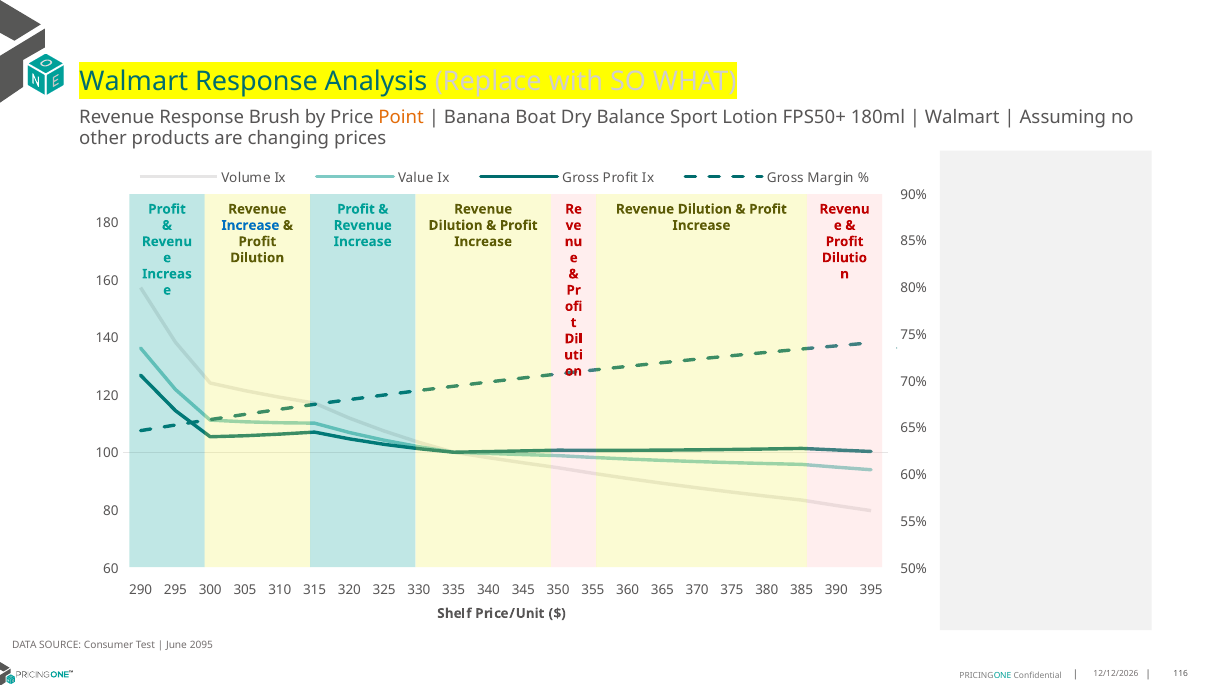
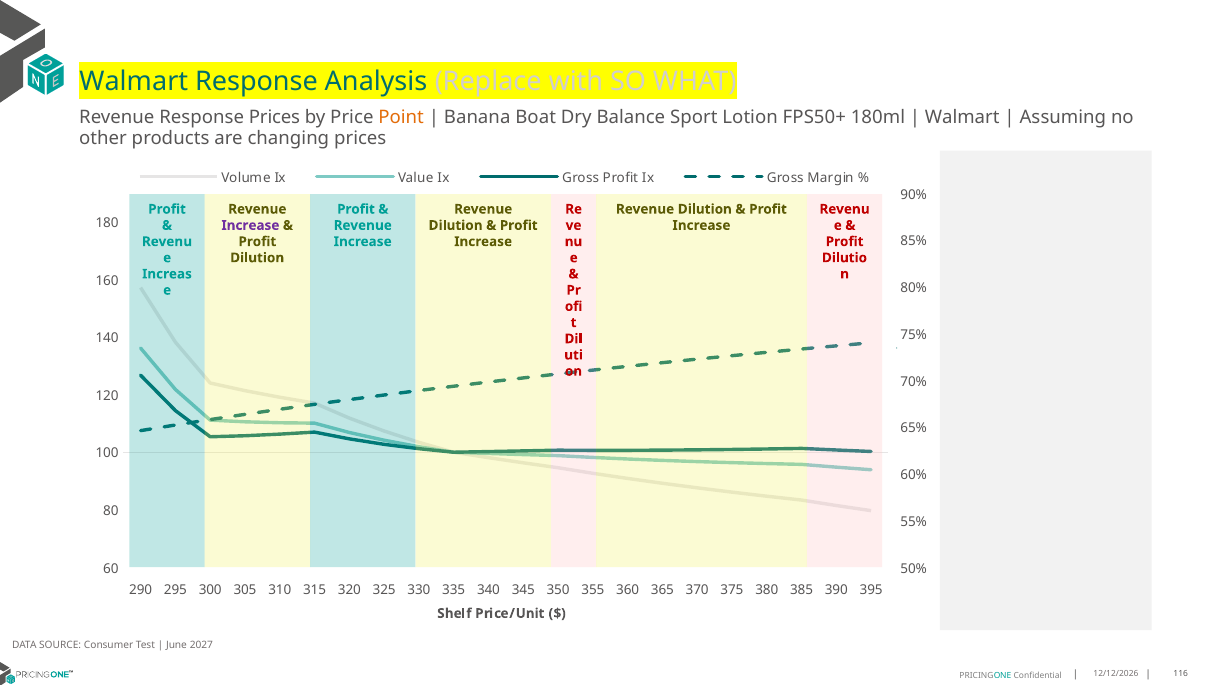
Response Brush: Brush -> Prices
Increase at (250, 225) colour: blue -> purple
2095: 2095 -> 2027
